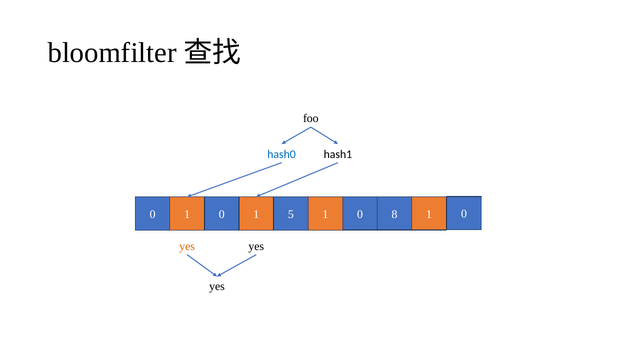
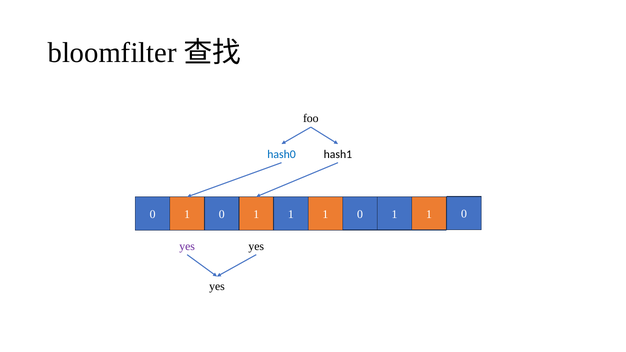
5 at (291, 214): 5 -> 1
8 at (395, 214): 8 -> 1
yes at (187, 246) colour: orange -> purple
